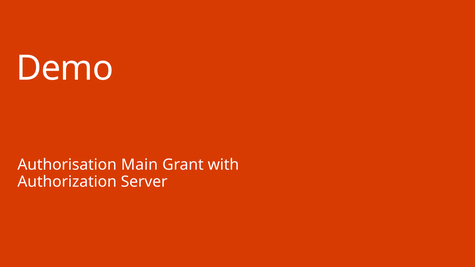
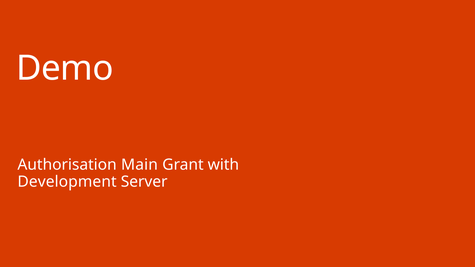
Authorization: Authorization -> Development
